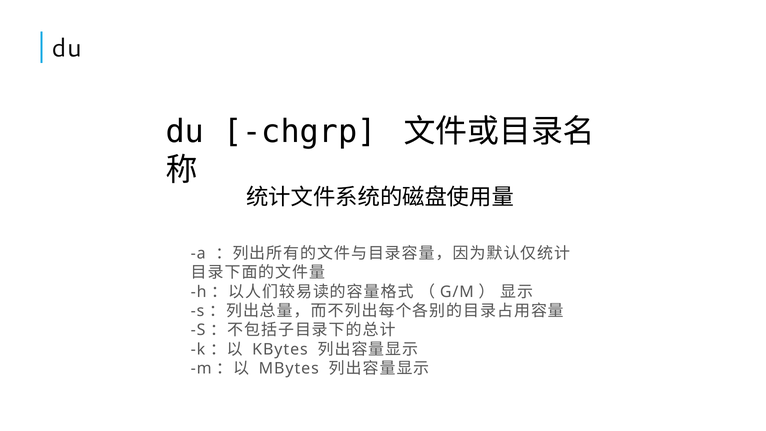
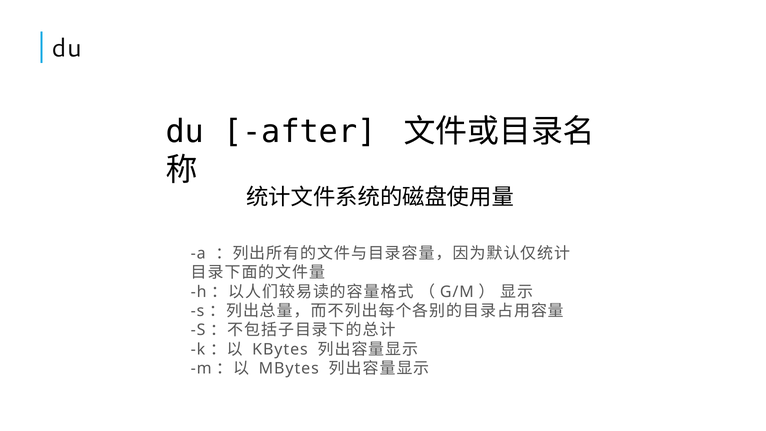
chgrp: chgrp -> after
